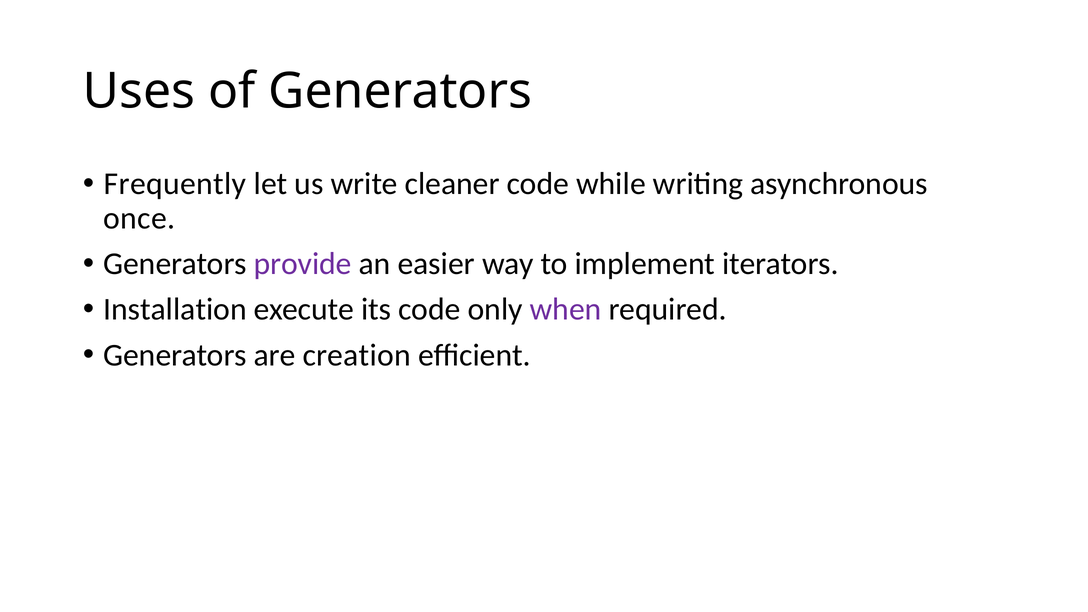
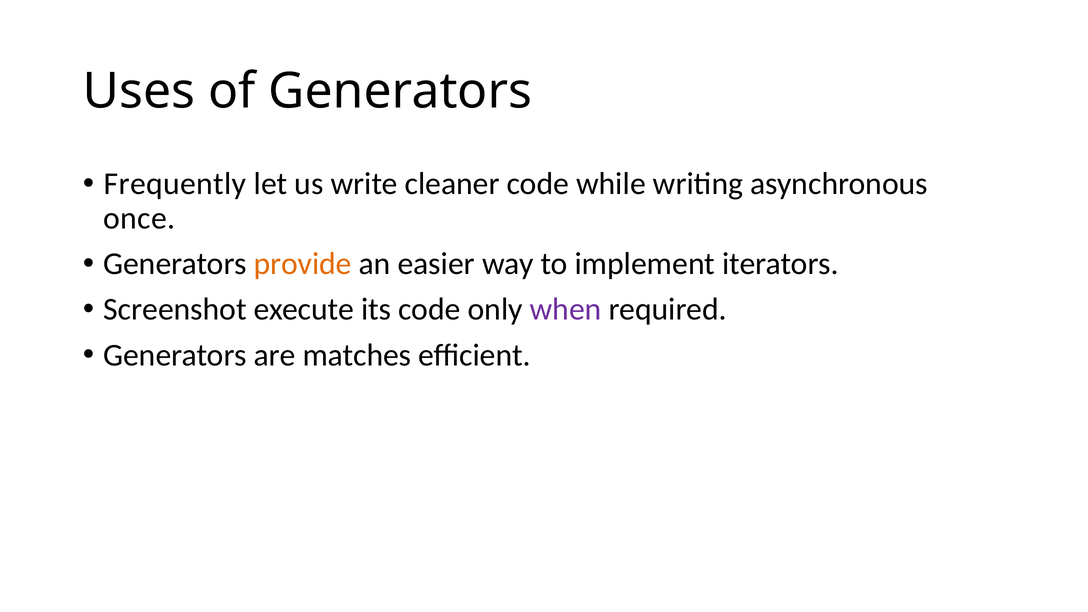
provide colour: purple -> orange
Installation: Installation -> Screenshot
creation: creation -> matches
